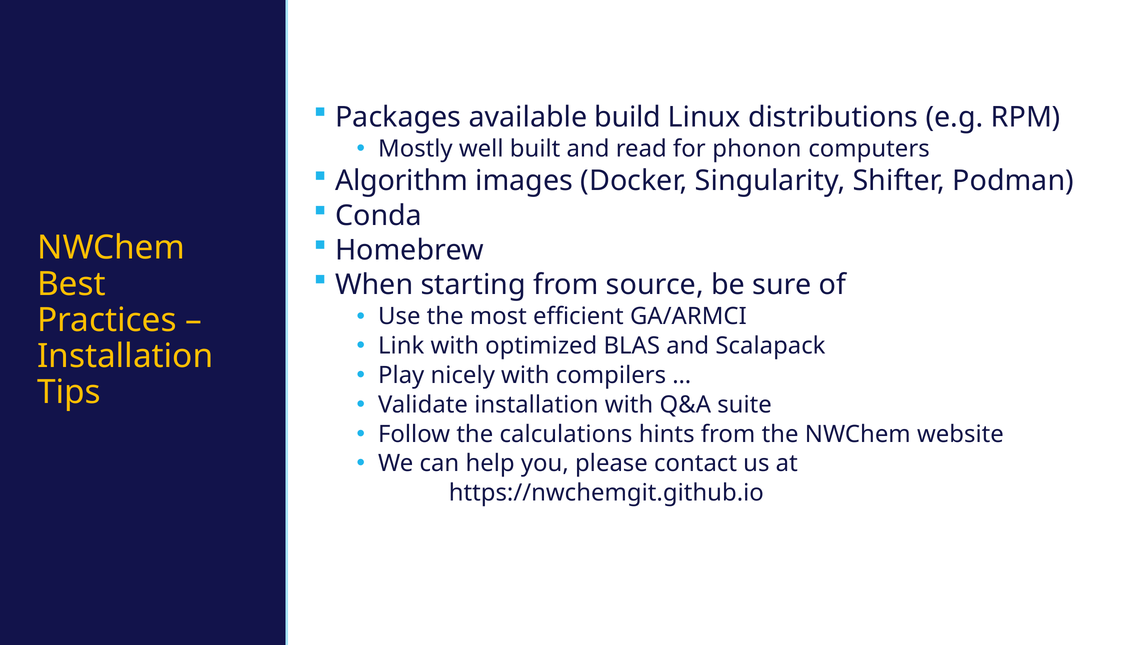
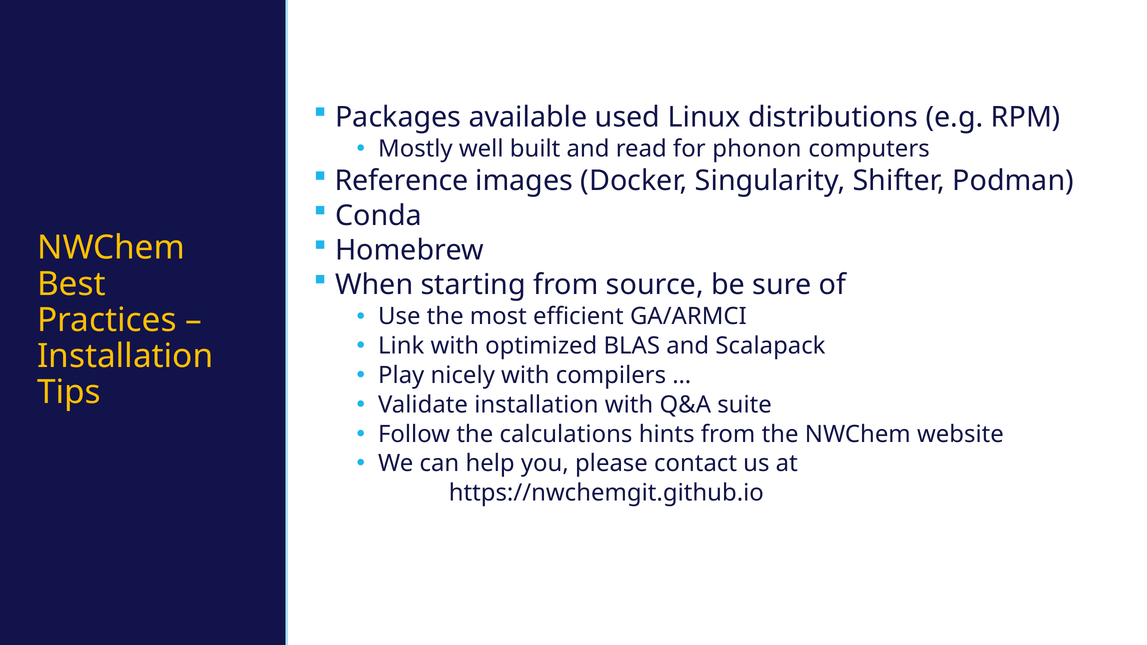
build: build -> used
Algorithm: Algorithm -> Reference
